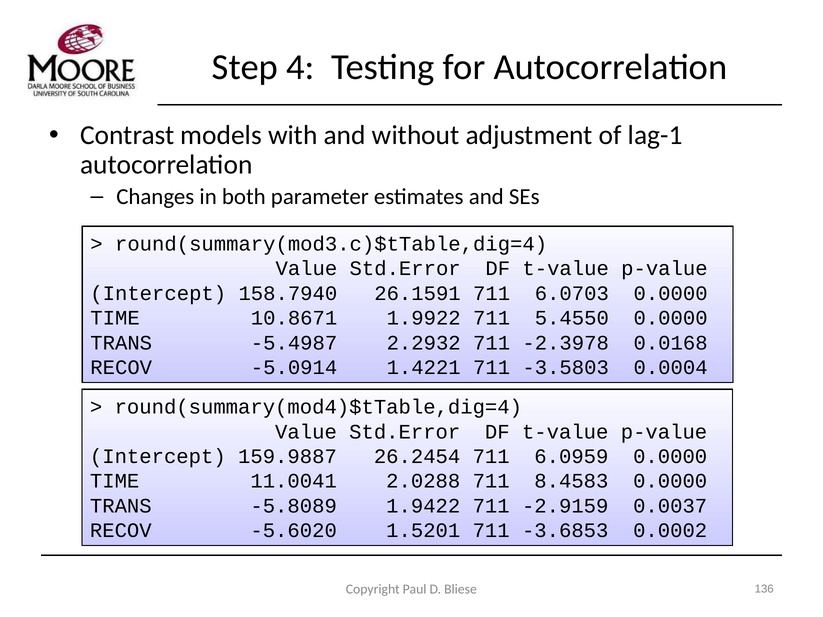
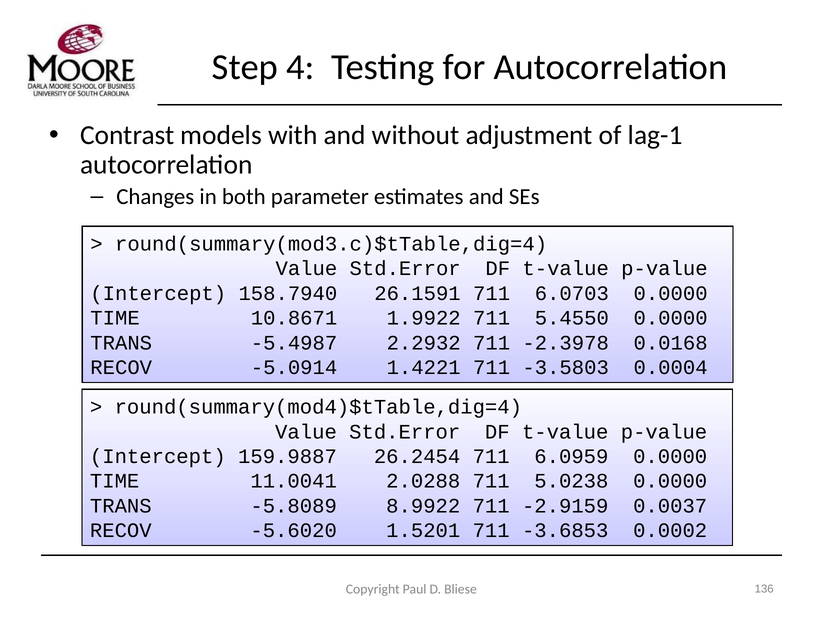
8.4583: 8.4583 -> 5.0238
1.9422: 1.9422 -> 8.9922
